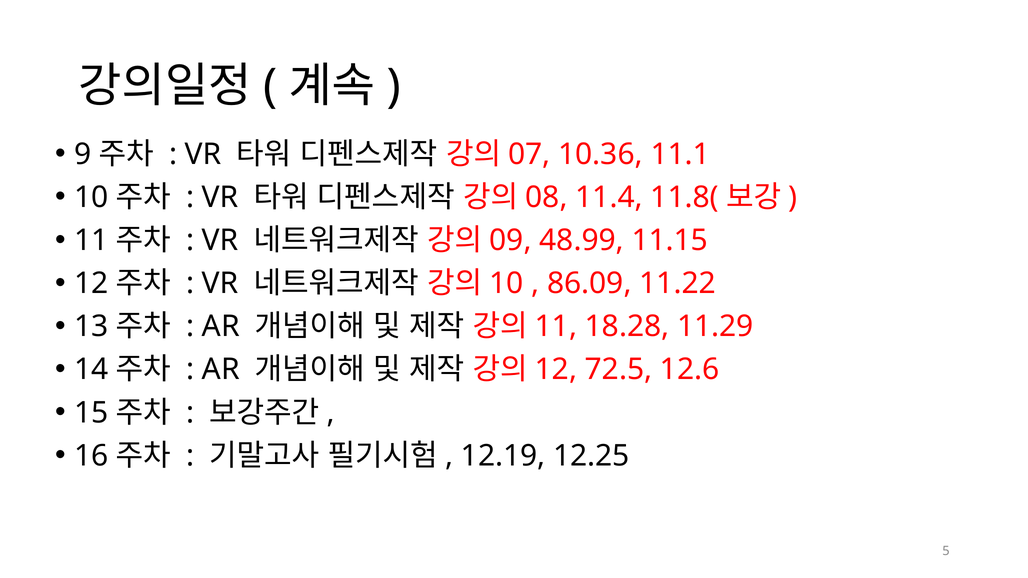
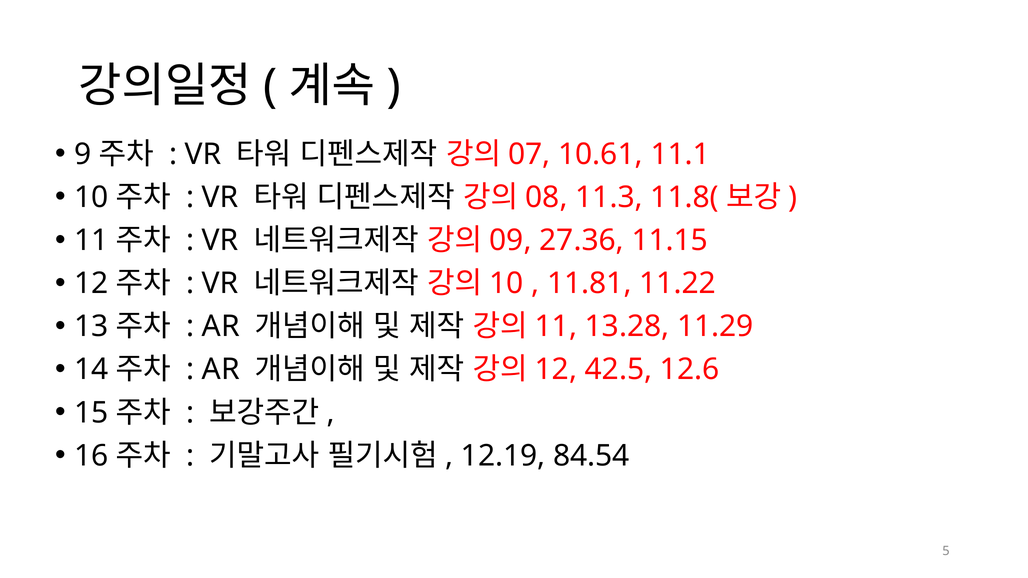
10.36: 10.36 -> 10.61
11.4: 11.4 -> 11.3
48.99: 48.99 -> 27.36
86.09: 86.09 -> 11.81
18.28: 18.28 -> 13.28
72.5: 72.5 -> 42.5
12.25: 12.25 -> 84.54
